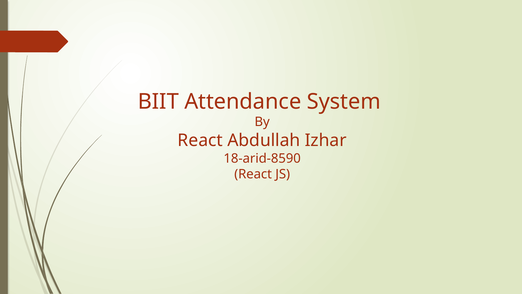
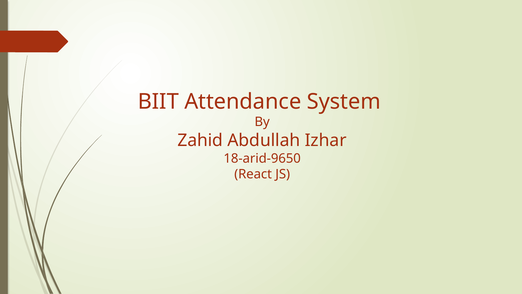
React at (200, 140): React -> Zahid
18-arid-8590: 18-arid-8590 -> 18-arid-9650
